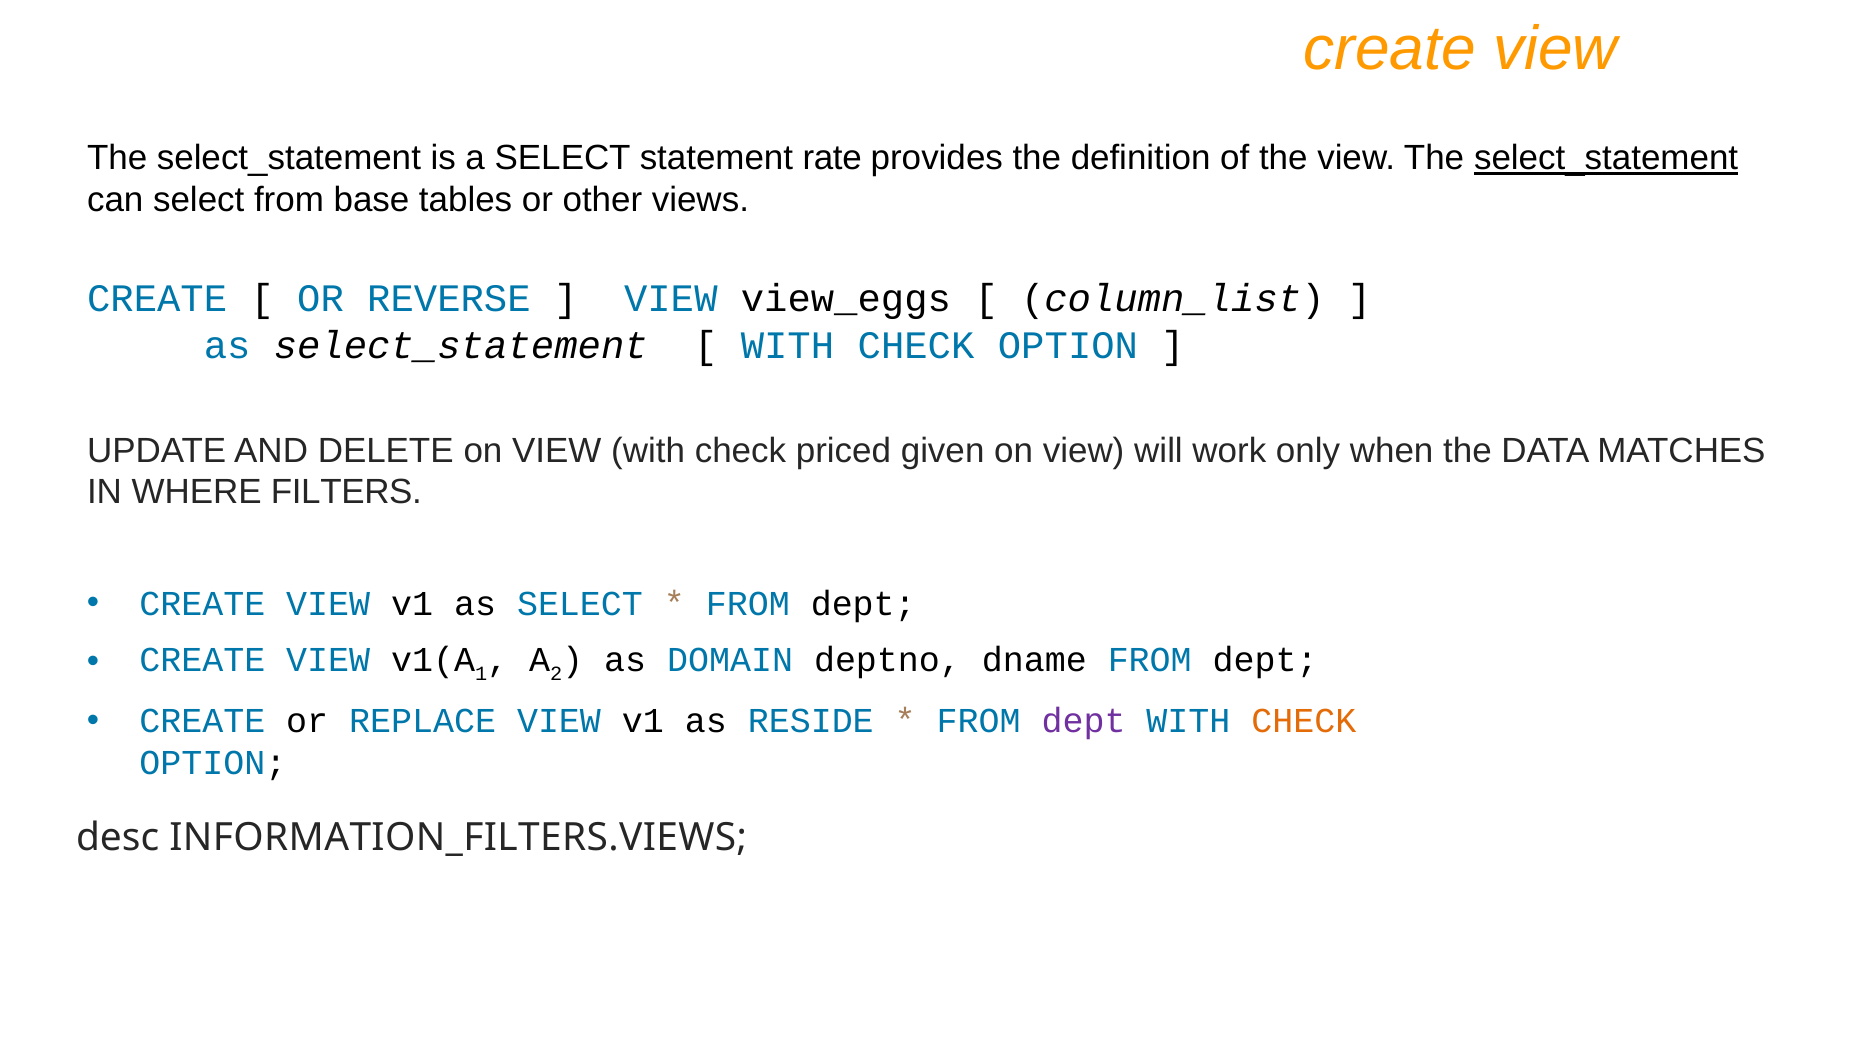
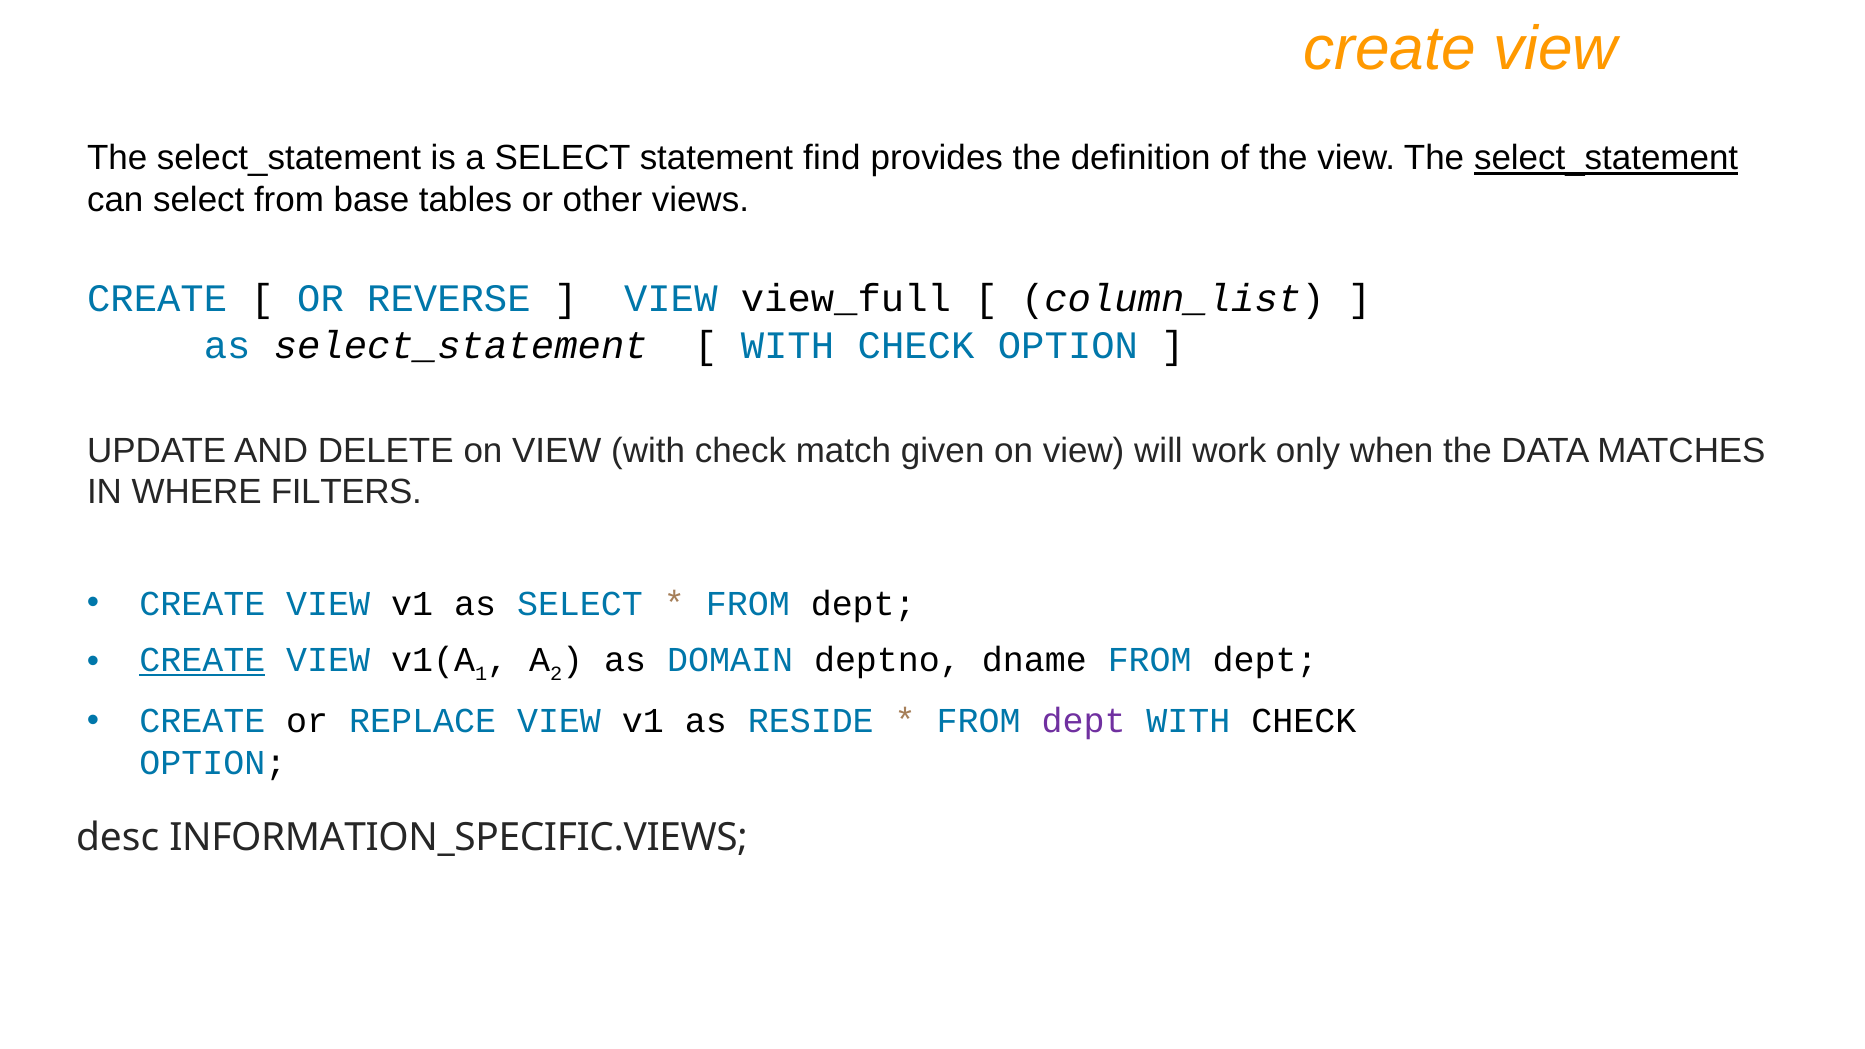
rate: rate -> find
view_eggs: view_eggs -> view_full
priced: priced -> match
CREATE at (202, 660) underline: none -> present
CHECK at (1304, 721) colour: orange -> black
INFORMATION_FILTERS.VIEWS: INFORMATION_FILTERS.VIEWS -> INFORMATION_SPECIFIC.VIEWS
